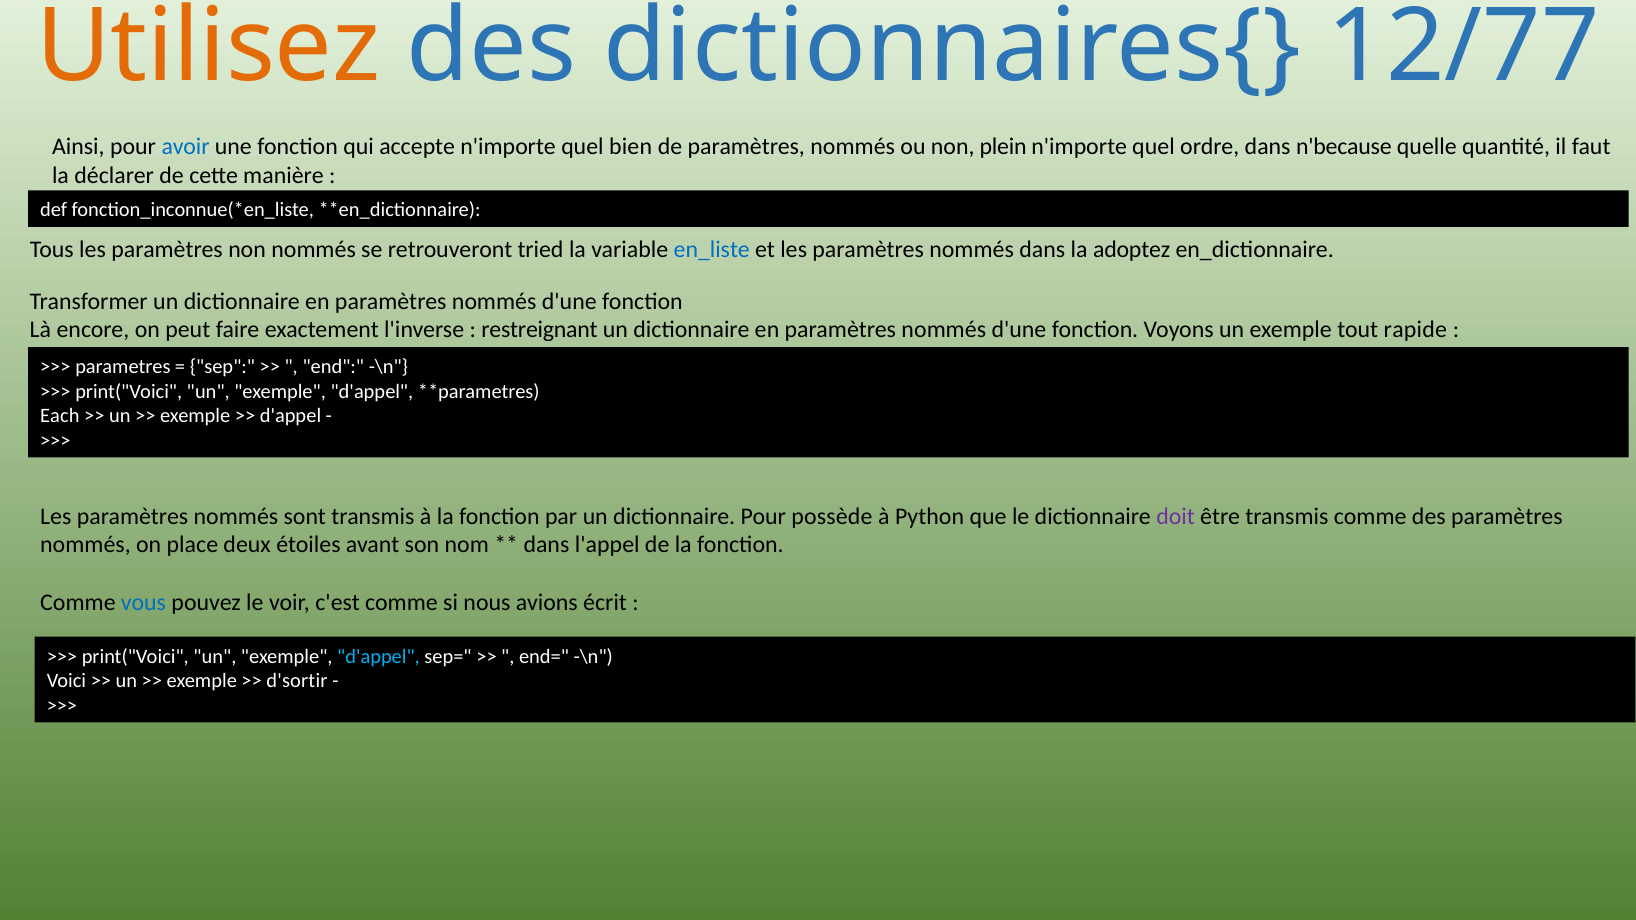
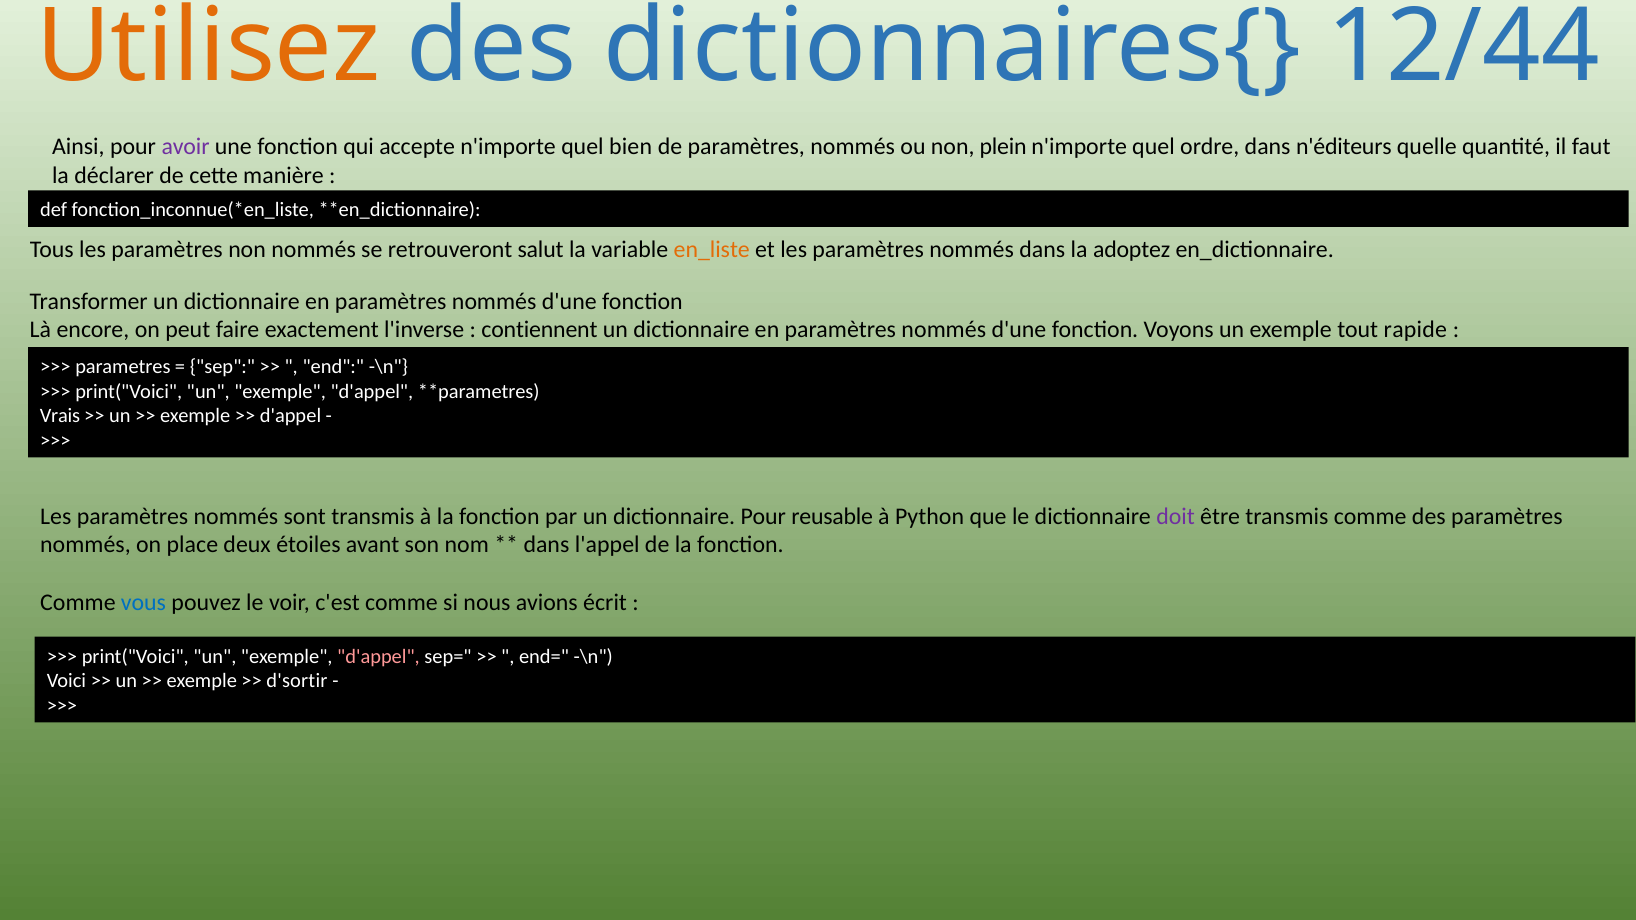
12/77: 12/77 -> 12/44
avoir colour: blue -> purple
n'because: n'because -> n'éditeurs
tried: tried -> salut
en_liste colour: blue -> orange
restreignant: restreignant -> contiennent
Each: Each -> Vrais
possède: possède -> reusable
d'appel at (378, 657) colour: light blue -> pink
